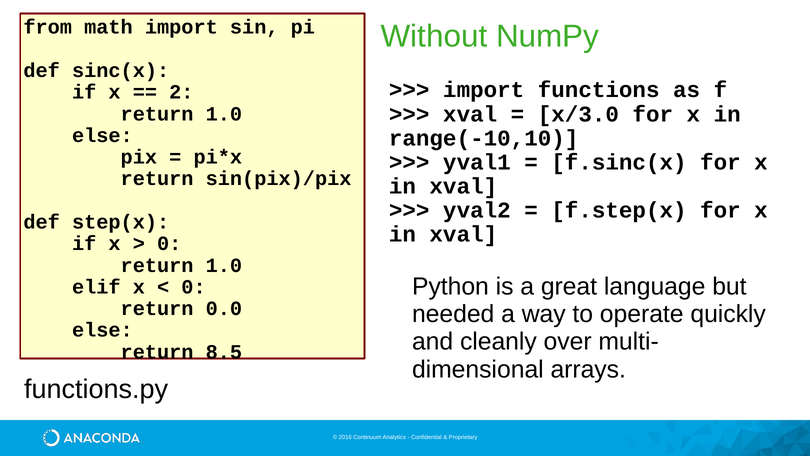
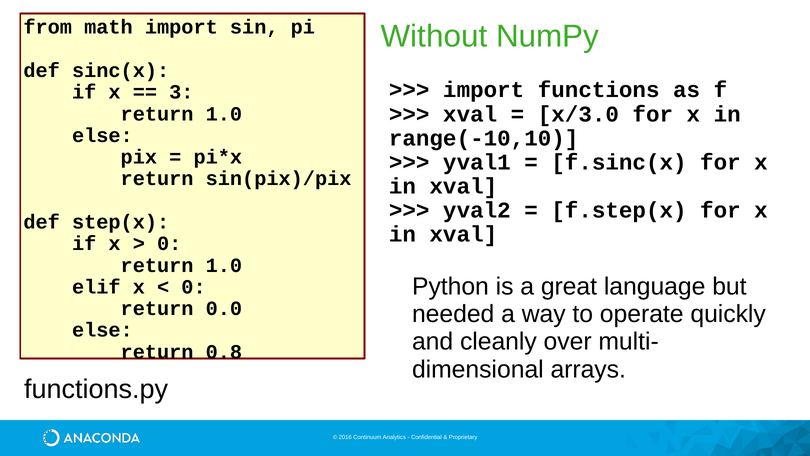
2: 2 -> 3
8.5: 8.5 -> 0.8
